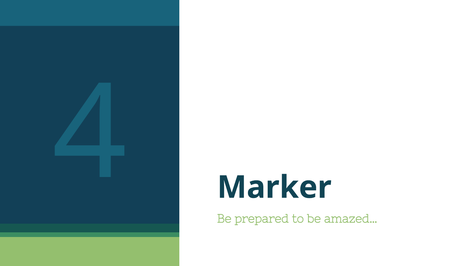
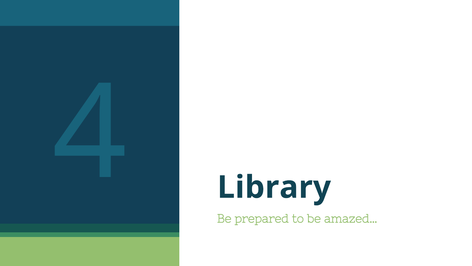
Marker: Marker -> Library
